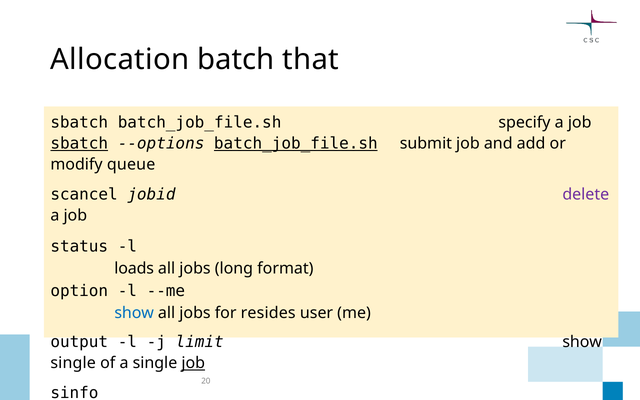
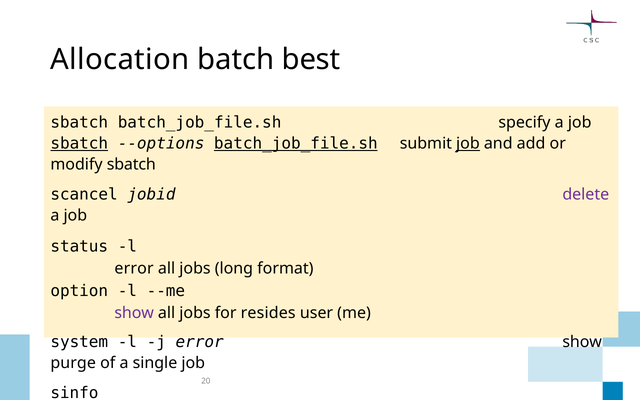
that: that -> best
job at (468, 143) underline: none -> present
modify queue: queue -> sbatch
loads at (134, 269): loads -> error
show at (134, 313) colour: blue -> purple
output: output -> system
j limit: limit -> error
single at (73, 363): single -> purge
job at (193, 363) underline: present -> none
